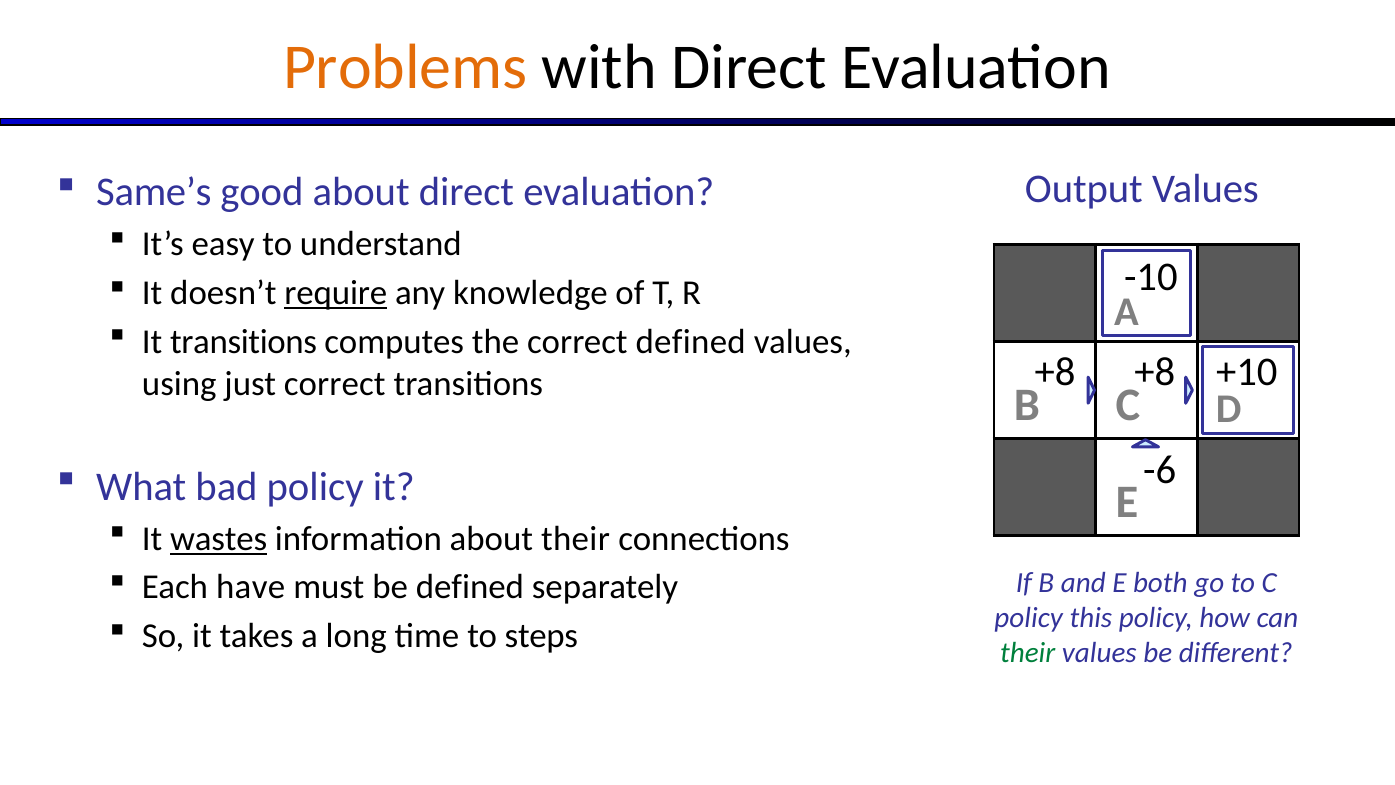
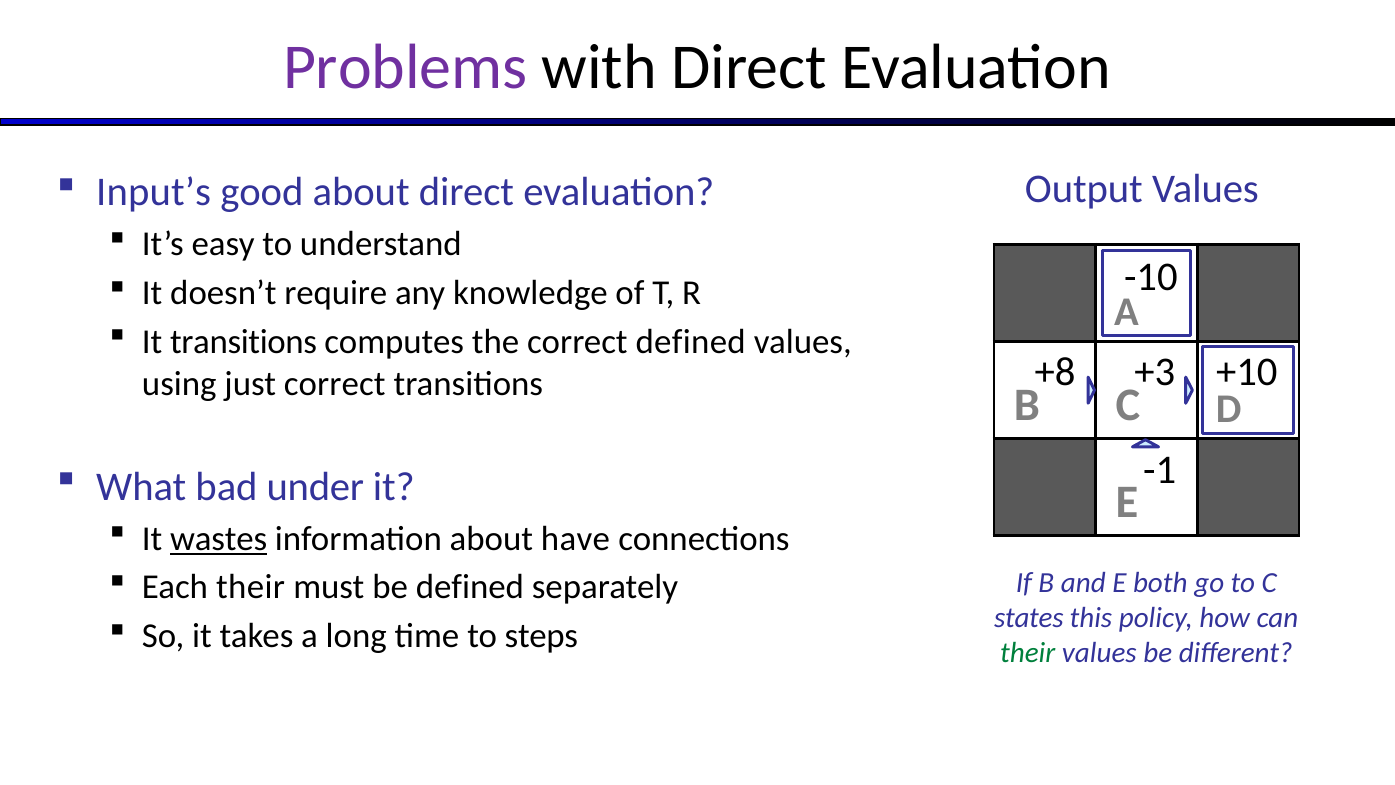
Problems colour: orange -> purple
Same’s: Same’s -> Input’s
require underline: present -> none
+8 +8: +8 -> +3
-6: -6 -> -1
bad policy: policy -> under
about their: their -> have
Each have: have -> their
policy at (1029, 618): policy -> states
